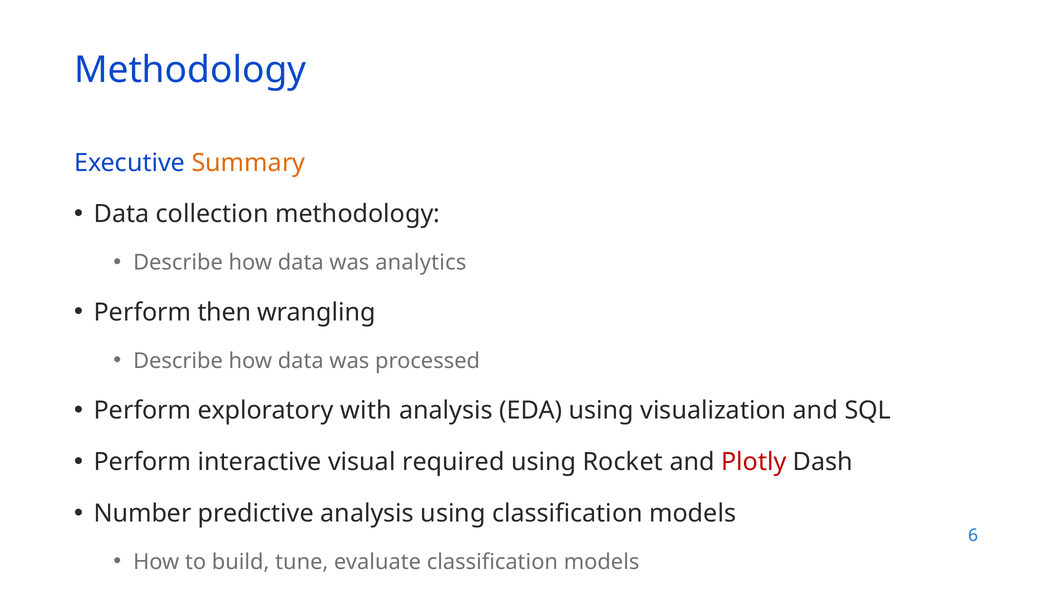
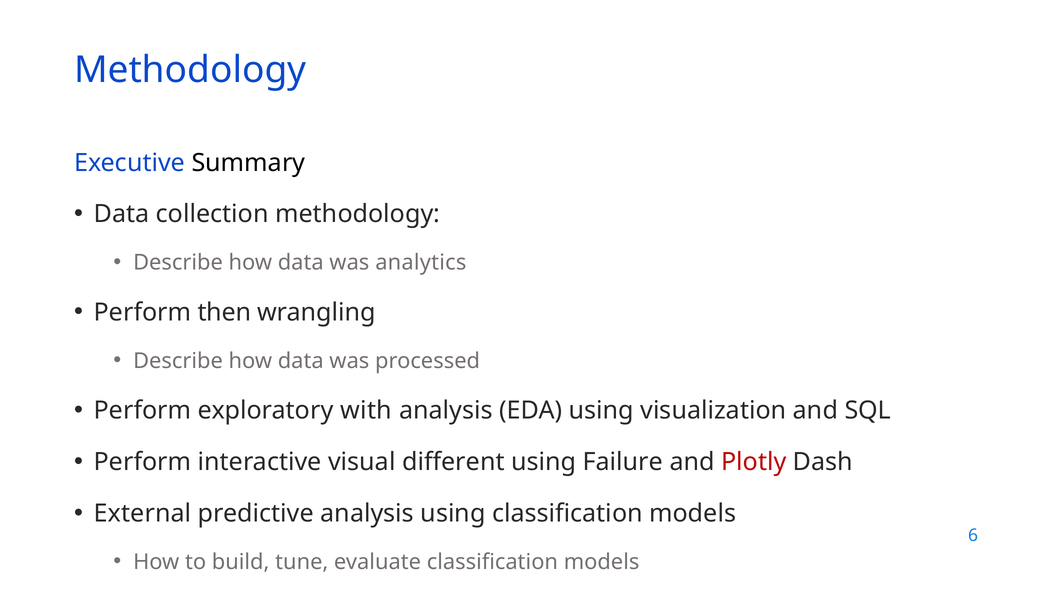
Summary colour: orange -> black
required: required -> different
Rocket: Rocket -> Failure
Number: Number -> External
